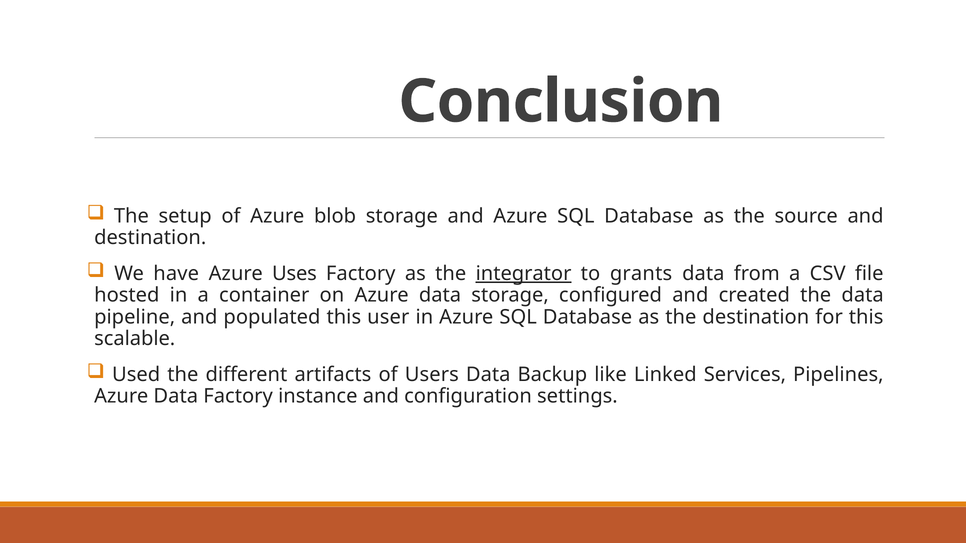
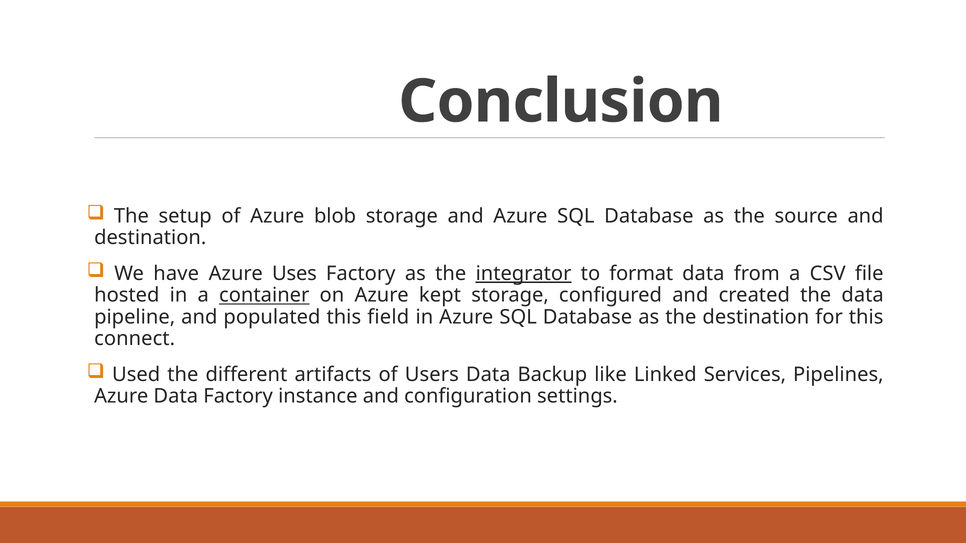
grants: grants -> format
container underline: none -> present
on Azure data: data -> kept
user: user -> field
scalable: scalable -> connect
